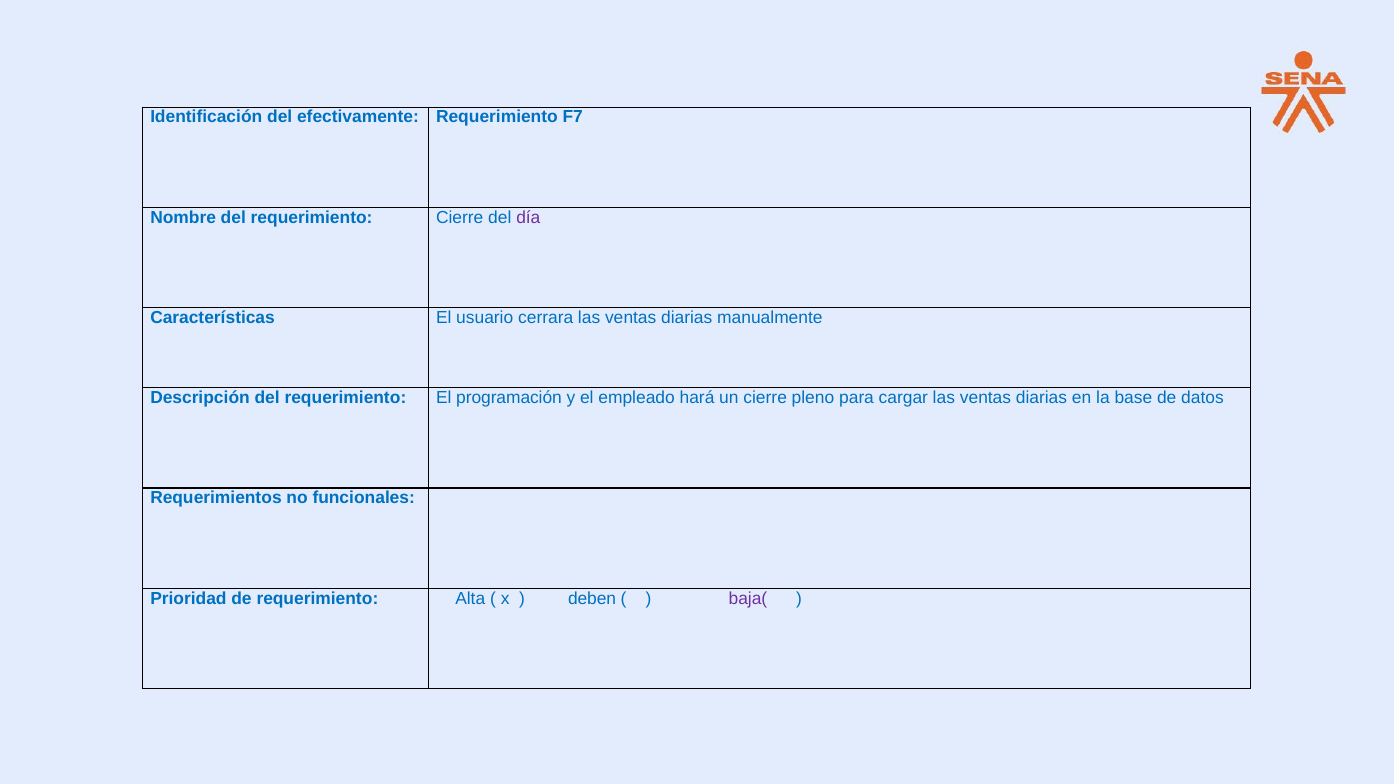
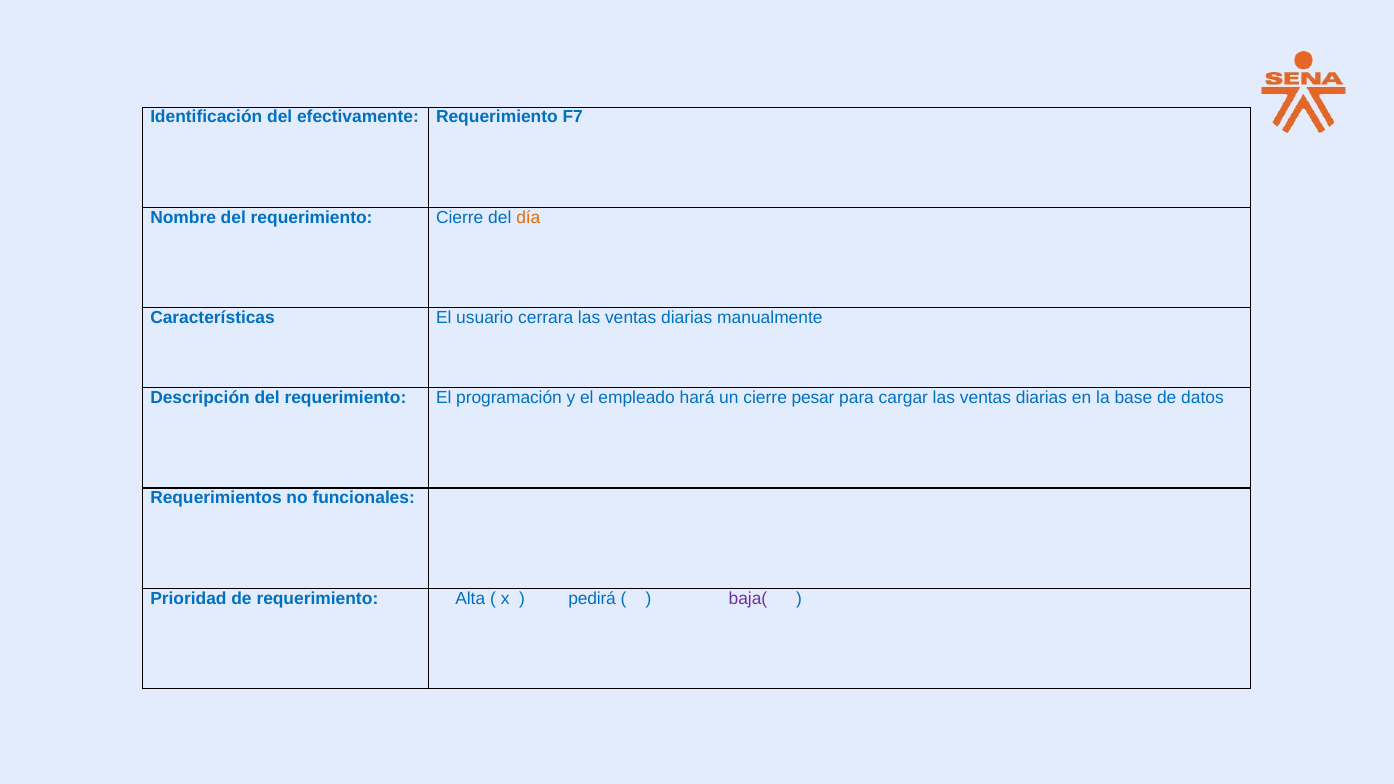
día colour: purple -> orange
pleno: pleno -> pesar
deben: deben -> pedirá
